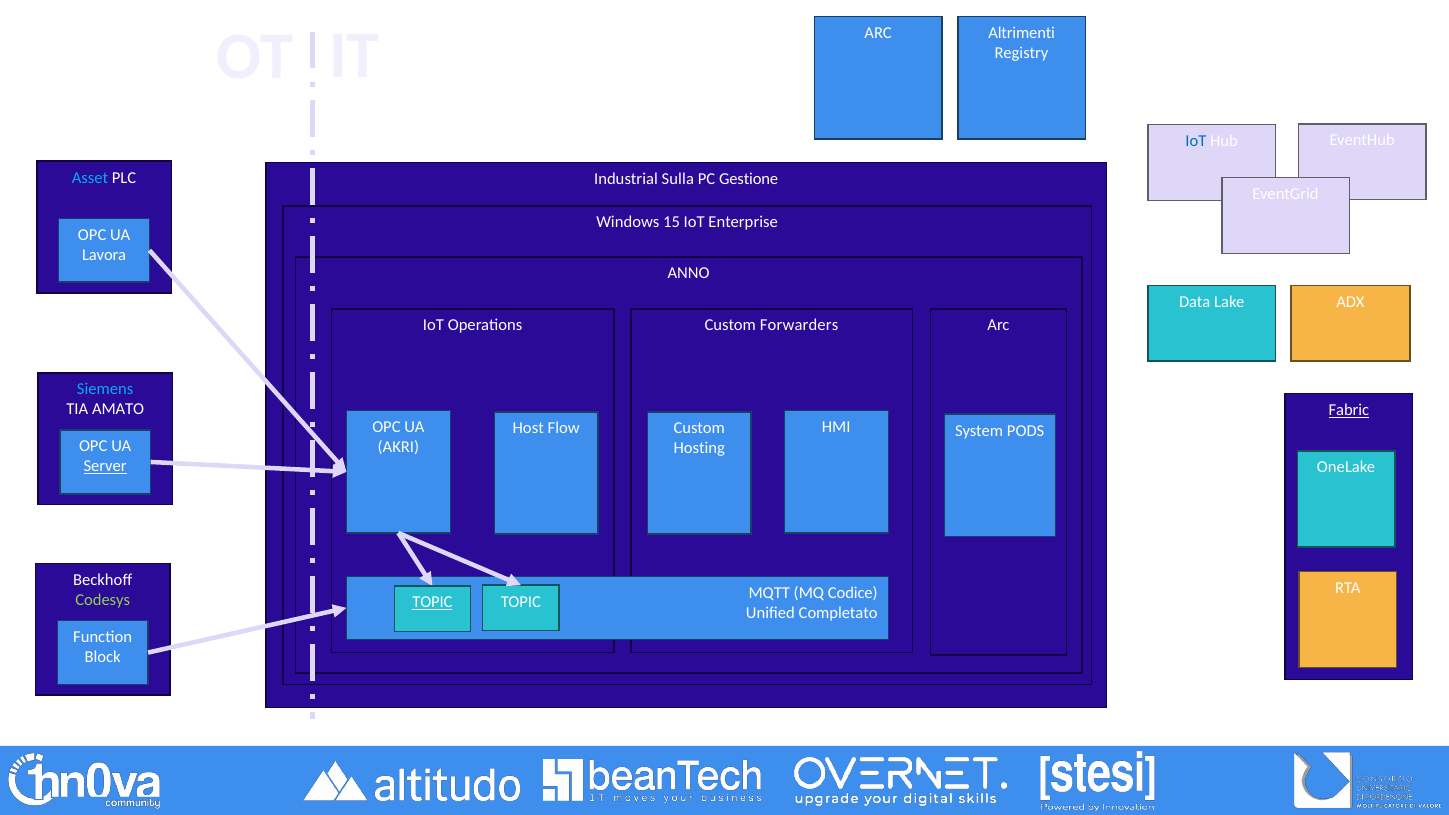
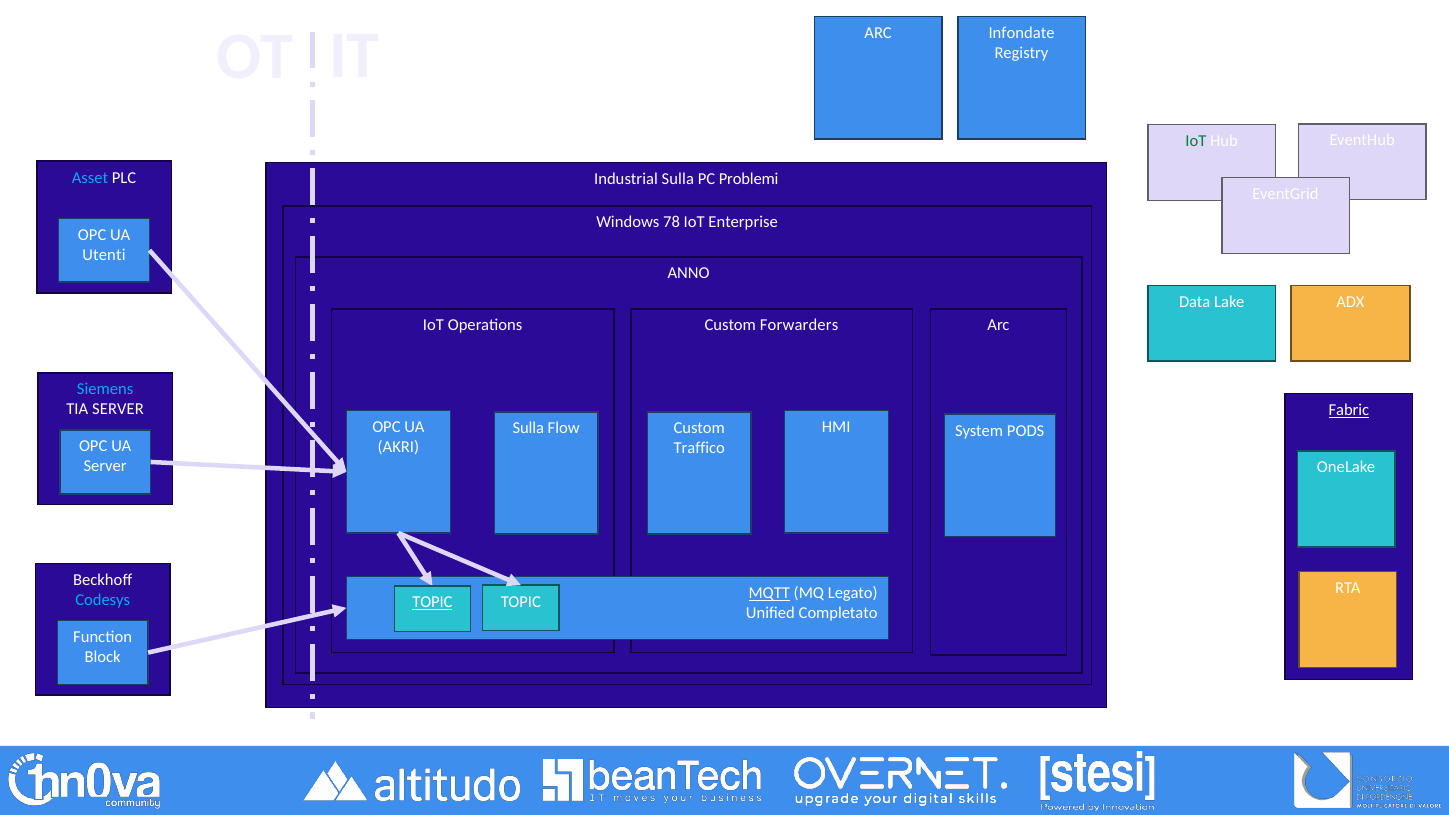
Altrimenti: Altrimenti -> Infondate
IoT at (1196, 141) colour: blue -> green
Gestione: Gestione -> Problemi
15: 15 -> 78
Lavora: Lavora -> Utenti
TIA AMATO: AMATO -> SERVER
Host at (528, 428): Host -> Sulla
Hosting: Hosting -> Traffico
Server at (105, 466) underline: present -> none
MQTT underline: none -> present
Codice: Codice -> Legato
Codesys colour: light green -> light blue
